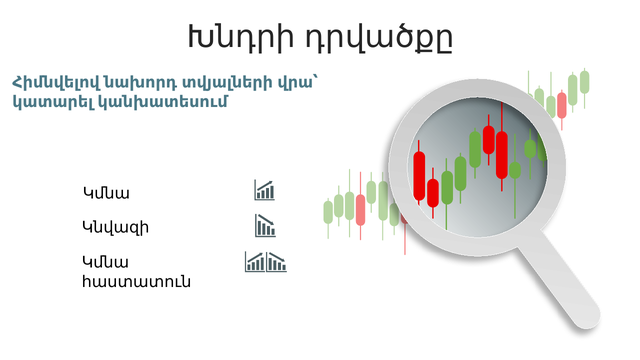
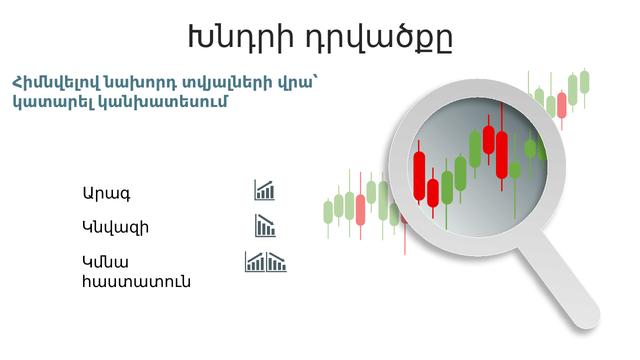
Կմնա at (106, 194): Կմնա -> Արագ
